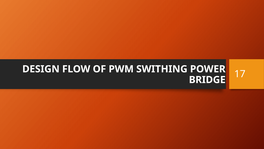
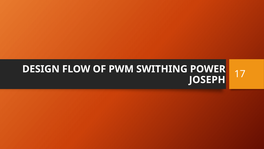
BRIDGE: BRIDGE -> JOSEPH
